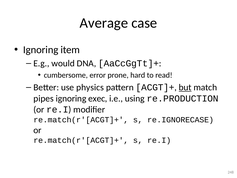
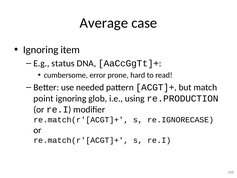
would: would -> status
physics: physics -> needed
but underline: present -> none
pipes: pipes -> point
exec: exec -> glob
